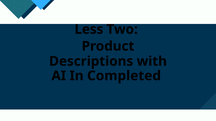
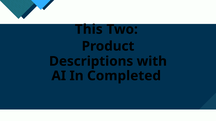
Less: Less -> This
